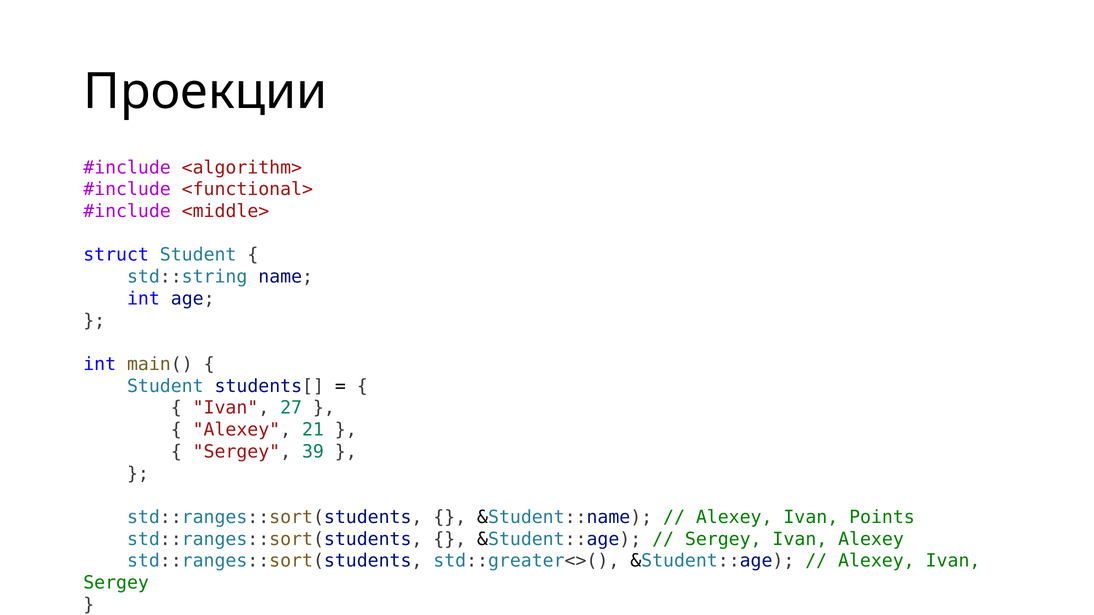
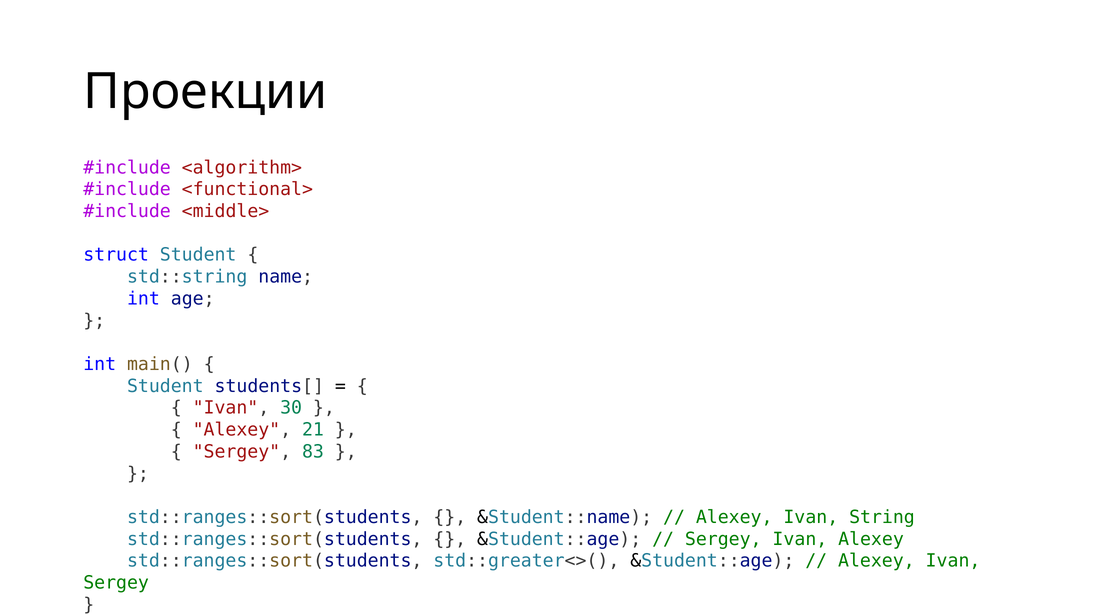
27: 27 -> 30
39: 39 -> 83
Points: Points -> String
